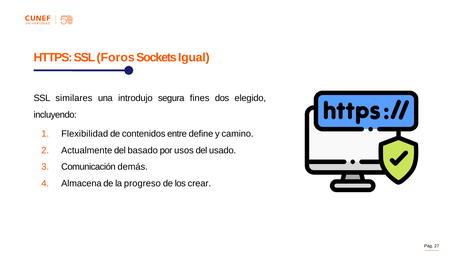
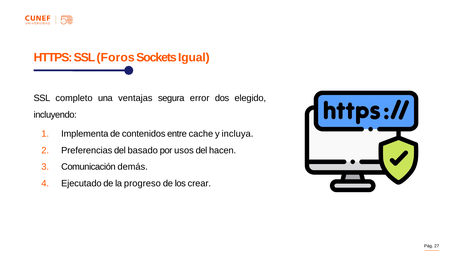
similares: similares -> completo
introdujo: introdujo -> ventajas
fines: fines -> error
Flexibilidad: Flexibilidad -> Implementa
define: define -> cache
camino: camino -> incluya
Actualmente: Actualmente -> Preferencias
usado: usado -> hacen
Almacena: Almacena -> Ejecutado
